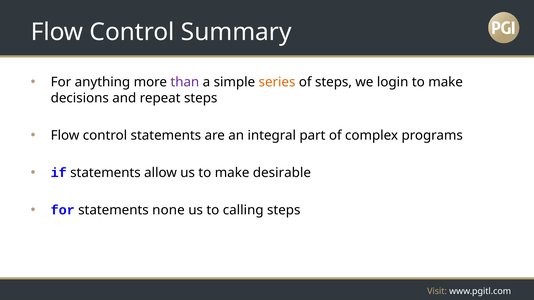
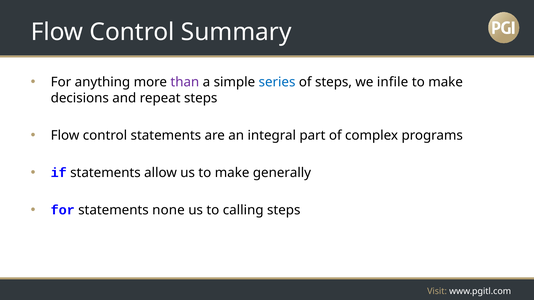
series colour: orange -> blue
login: login -> infile
desirable: desirable -> generally
